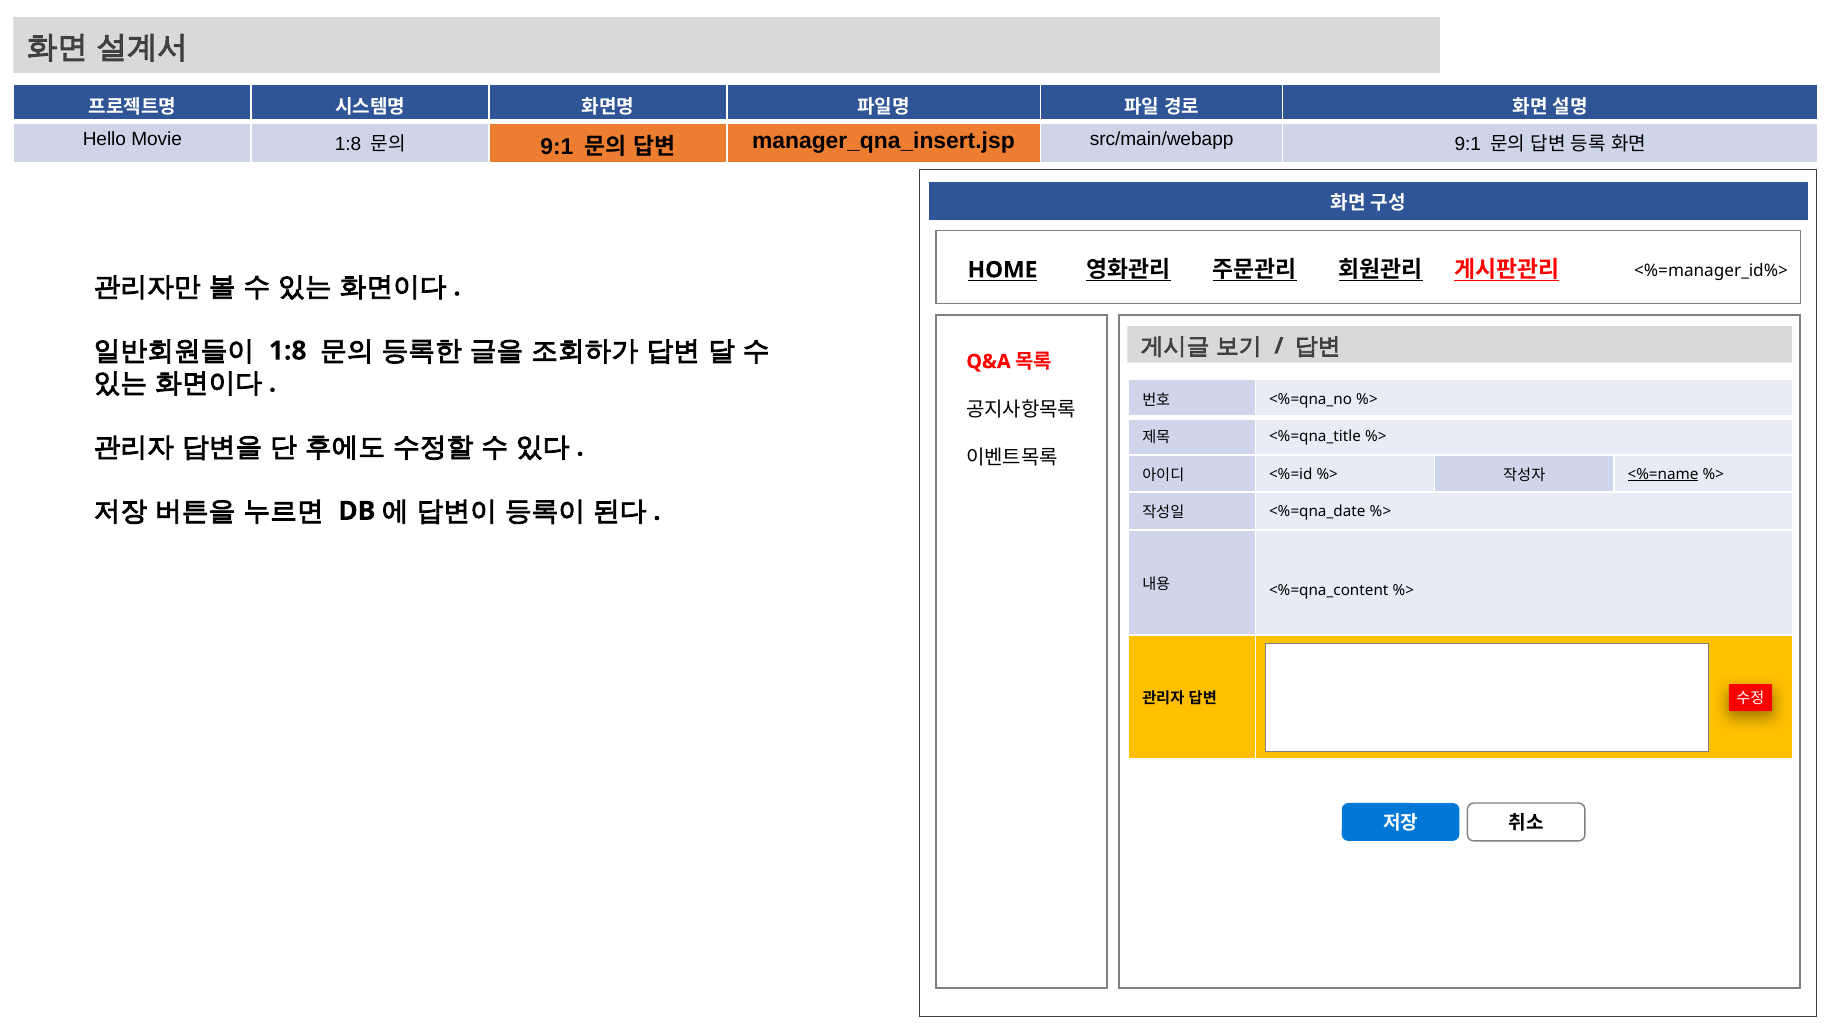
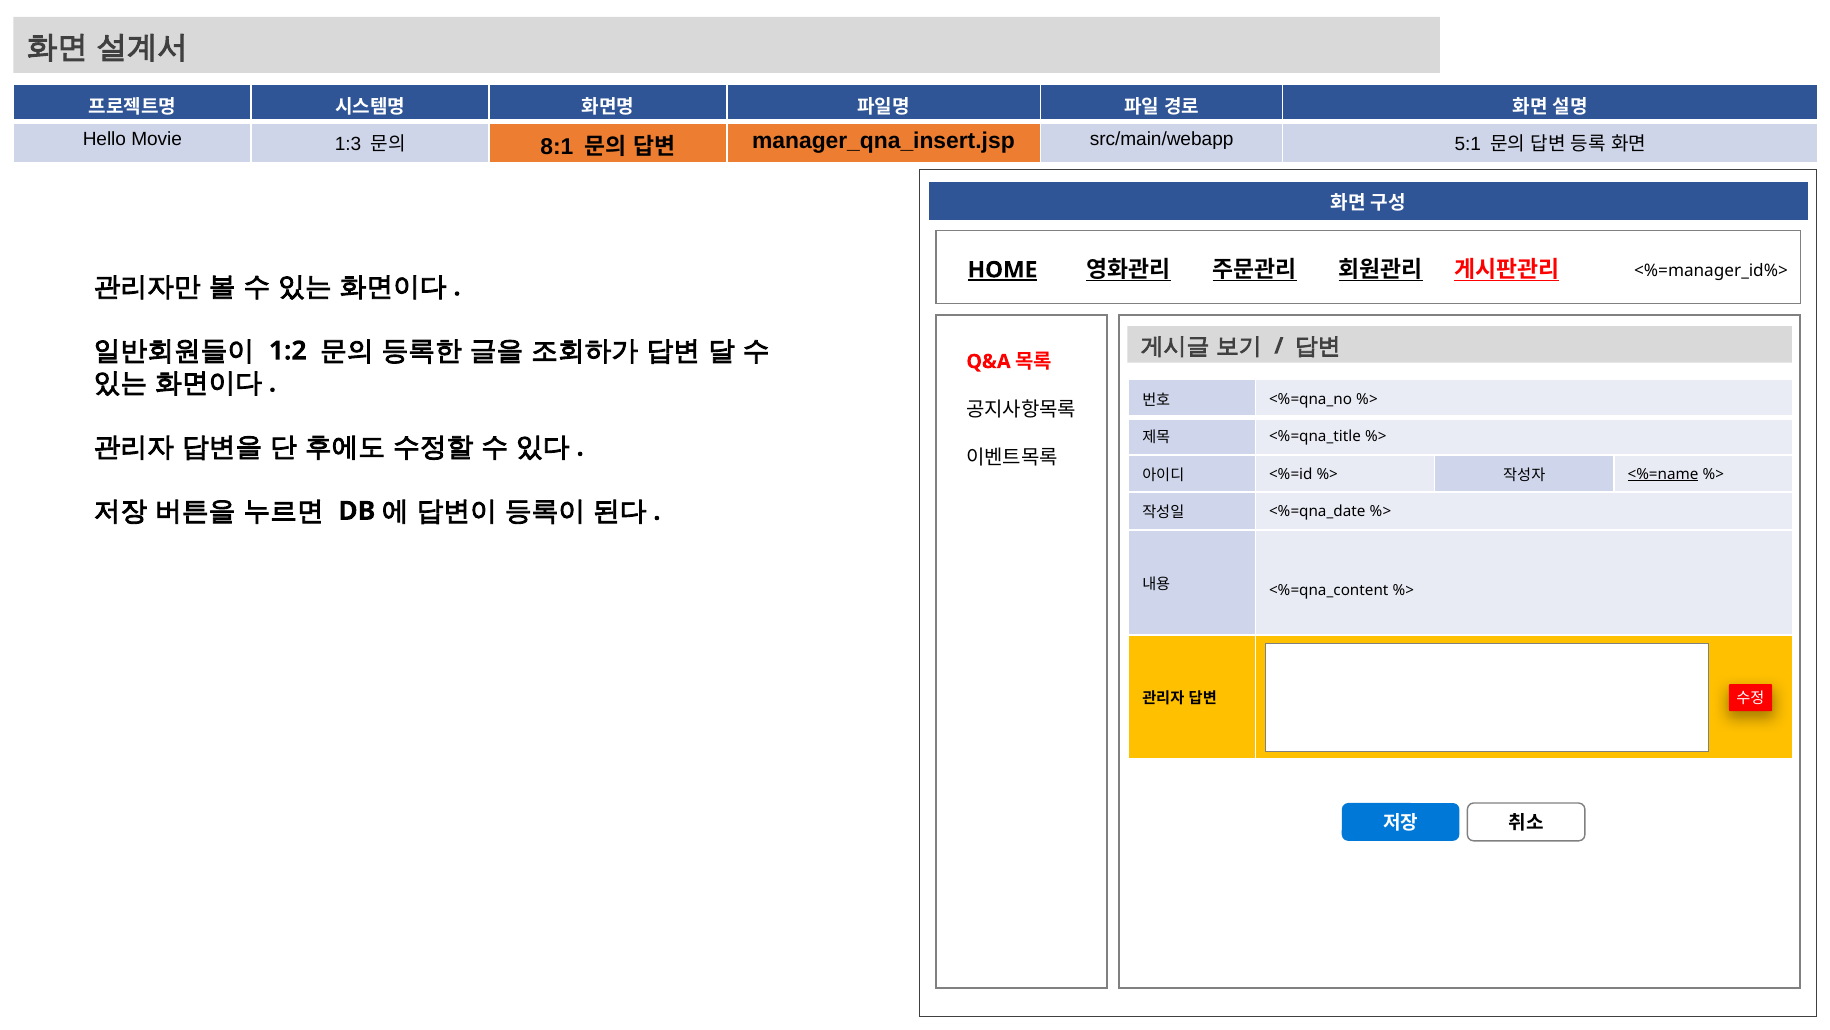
Movie 1:8: 1:8 -> 1:3
9:1 at (557, 147): 9:1 -> 8:1
src/main/webapp 9:1: 9:1 -> 5:1
HOME underline: none -> present
1:8 at (288, 351): 1:8 -> 1:2
